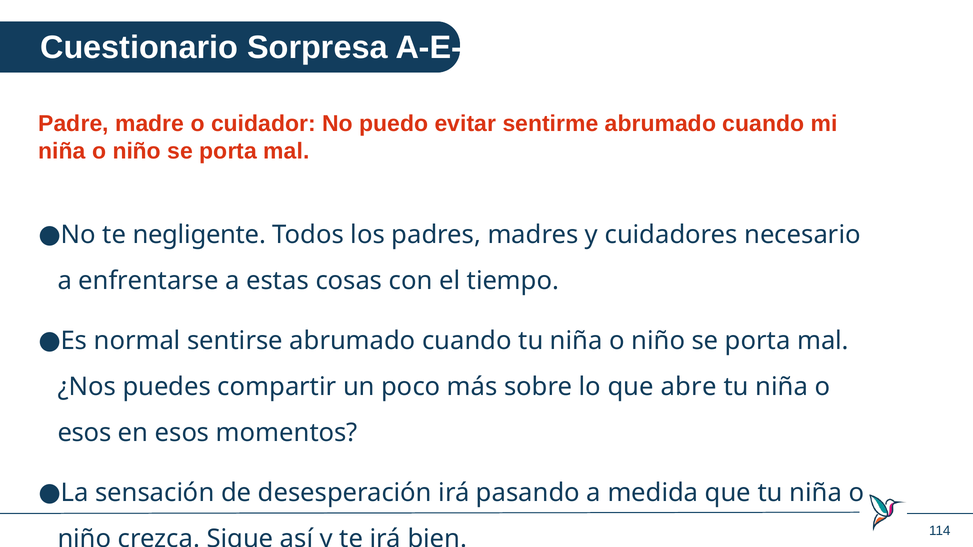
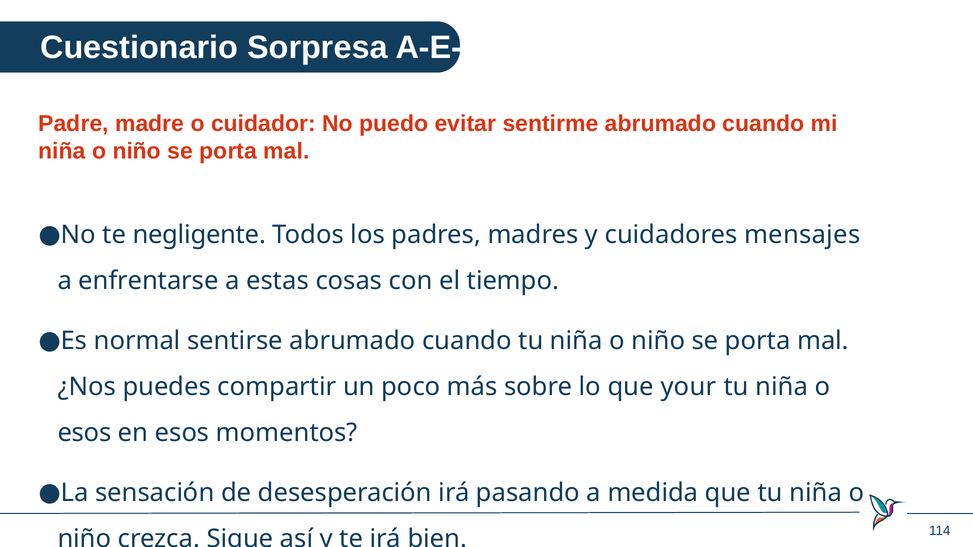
necesario: necesario -> mensajes
abre: abre -> your
